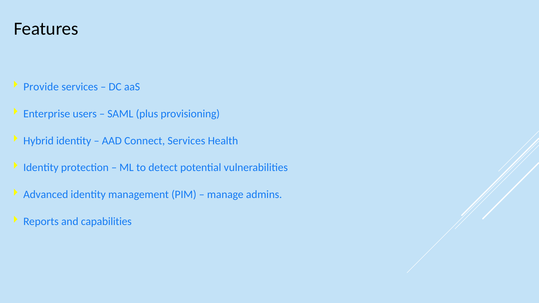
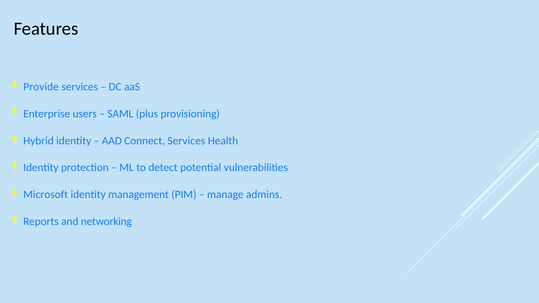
Advanced: Advanced -> Microsoft
capabilities: capabilities -> networking
